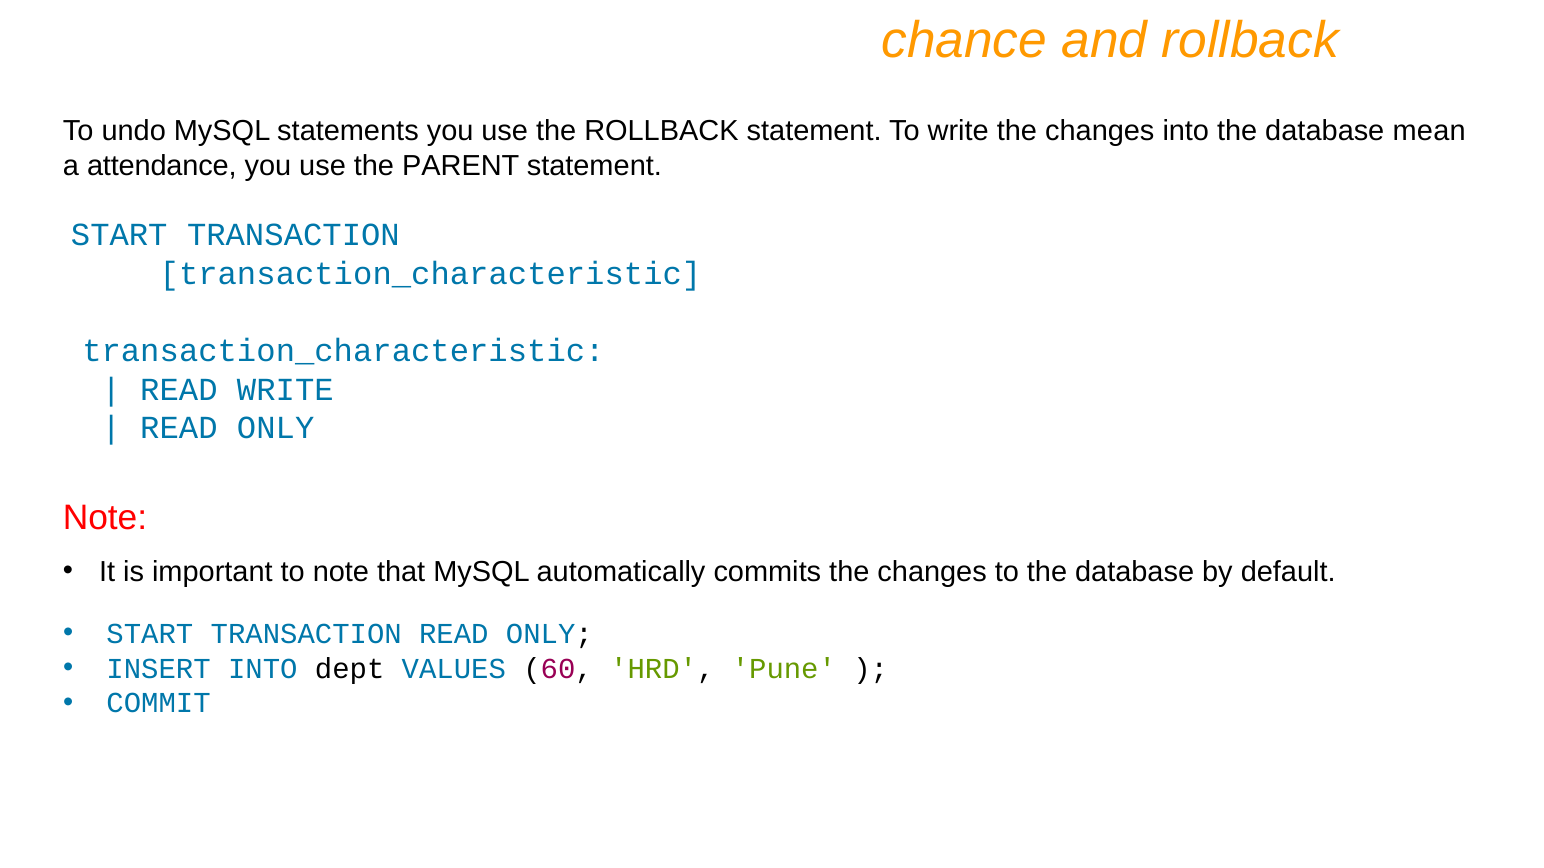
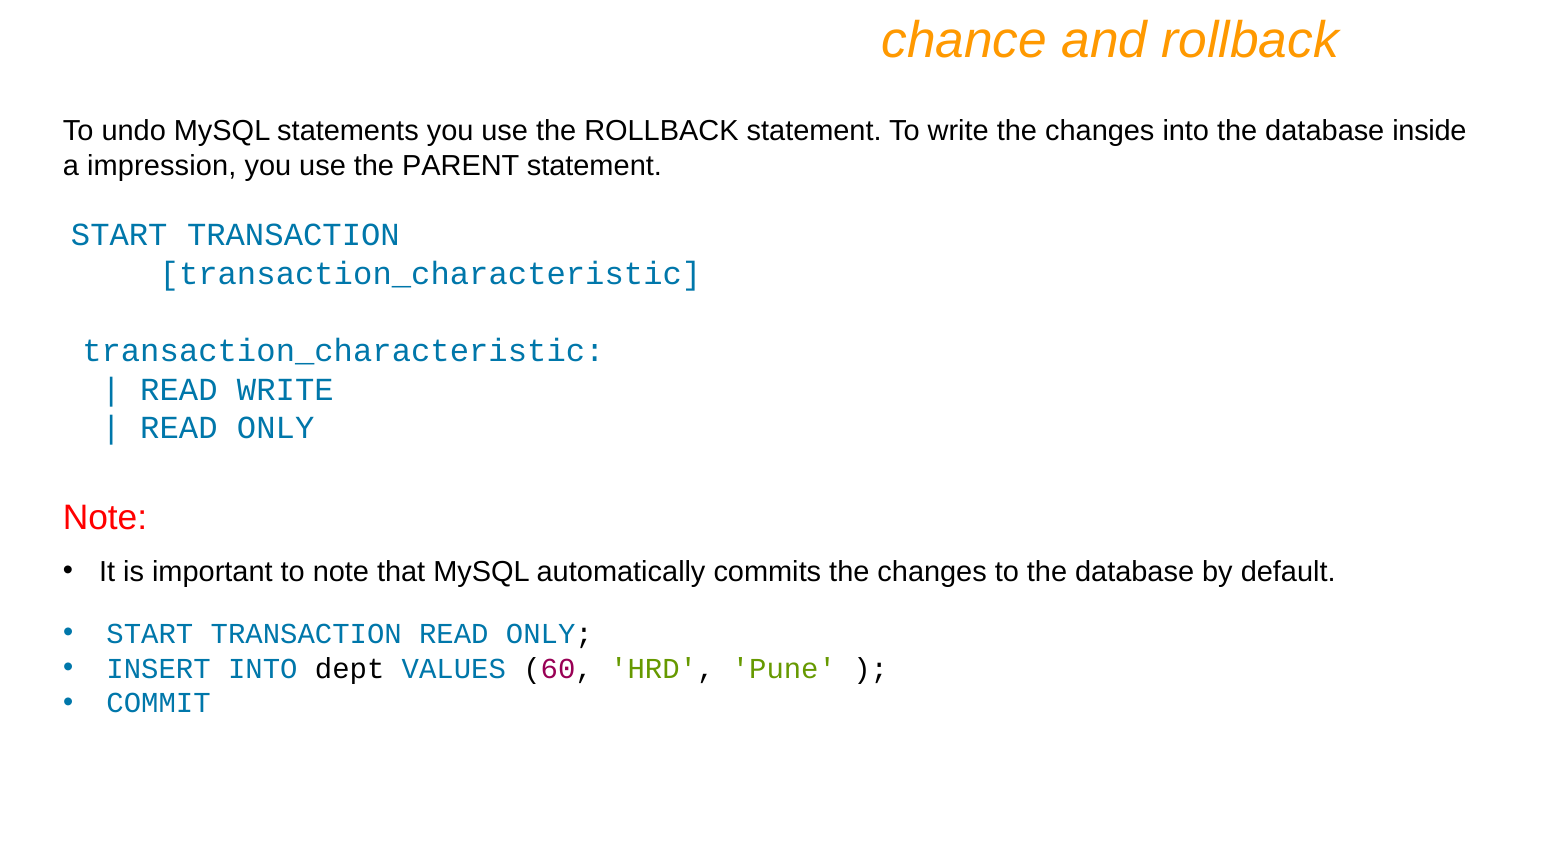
mean: mean -> inside
attendance: attendance -> impression
